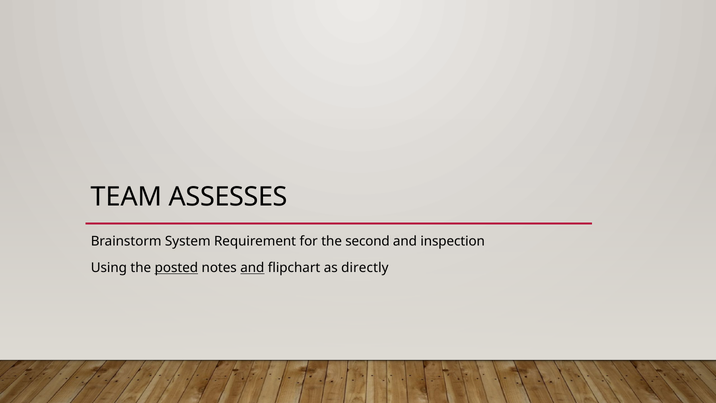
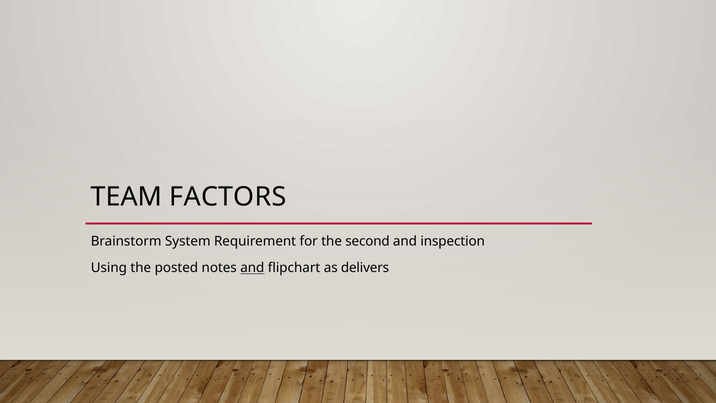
ASSESSES: ASSESSES -> FACTORS
posted underline: present -> none
directly: directly -> delivers
